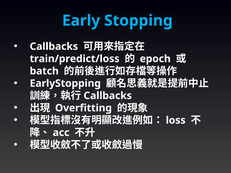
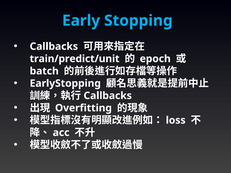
train/predict/loss: train/predict/loss -> train/predict/unit
